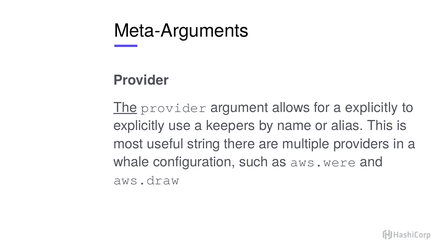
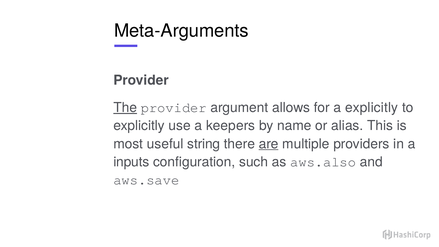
are underline: none -> present
whale: whale -> inputs
aws.were: aws.were -> aws.also
aws.draw: aws.draw -> aws.save
